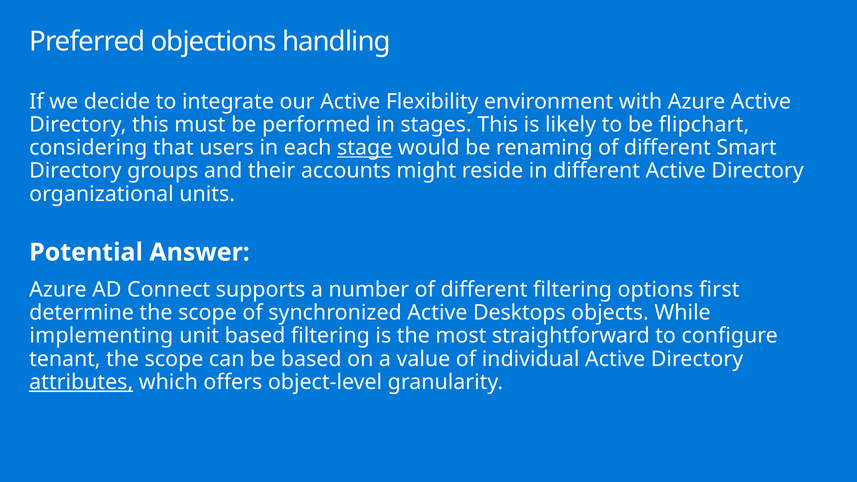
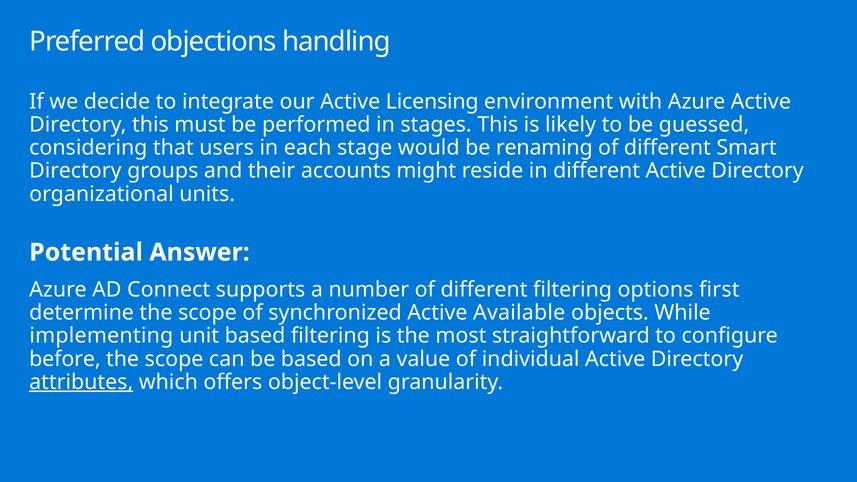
Flexibility: Flexibility -> Licensing
flipchart: flipchart -> guessed
stage underline: present -> none
Desktops: Desktops -> Available
tenant: tenant -> before
